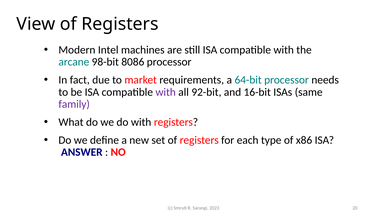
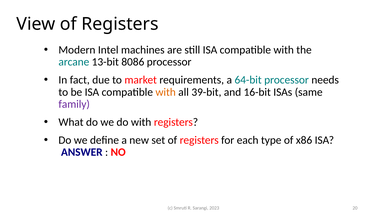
98-bit: 98-bit -> 13-bit
with at (166, 92) colour: purple -> orange
92-bit: 92-bit -> 39-bit
